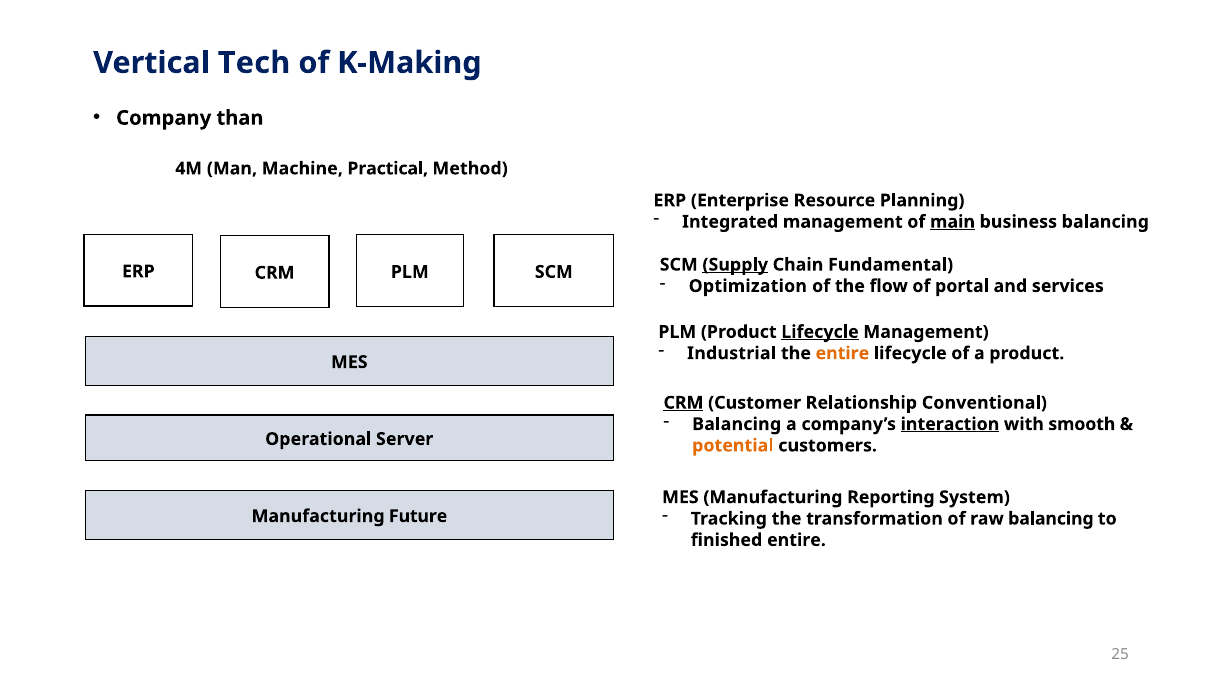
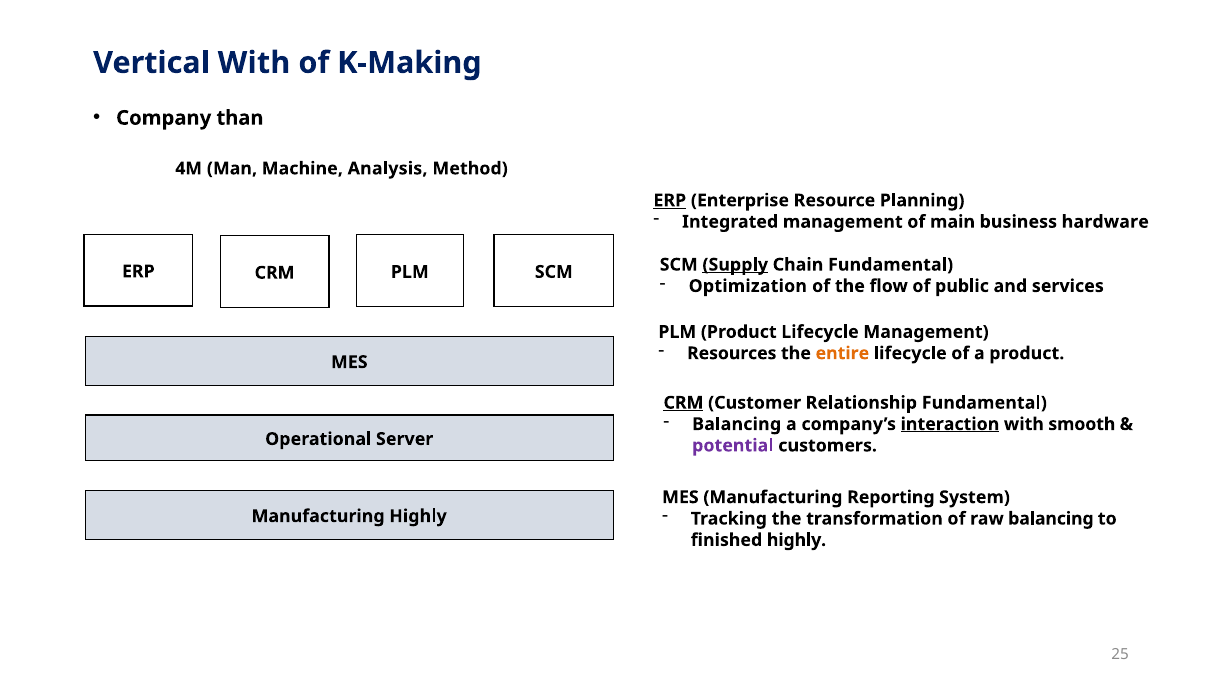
Vertical Tech: Tech -> With
Practical: Practical -> Analysis
ERP at (670, 201) underline: none -> present
main underline: present -> none
business balancing: balancing -> hardware
portal: portal -> public
Lifecycle at (820, 332) underline: present -> none
Industrial: Industrial -> Resources
Relationship Conventional: Conventional -> Fundamental
potential colour: orange -> purple
Manufacturing Future: Future -> Highly
finished entire: entire -> highly
